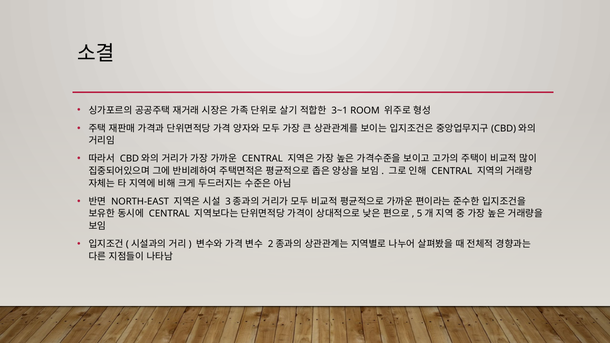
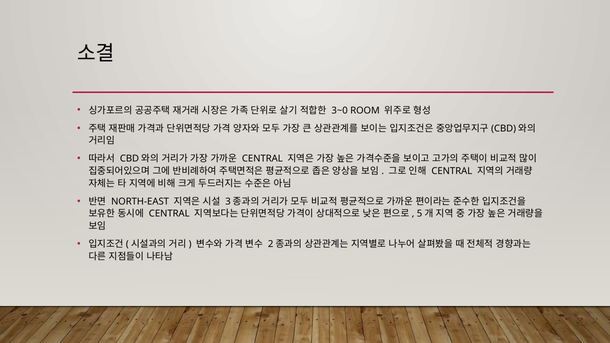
3~1: 3~1 -> 3~0
